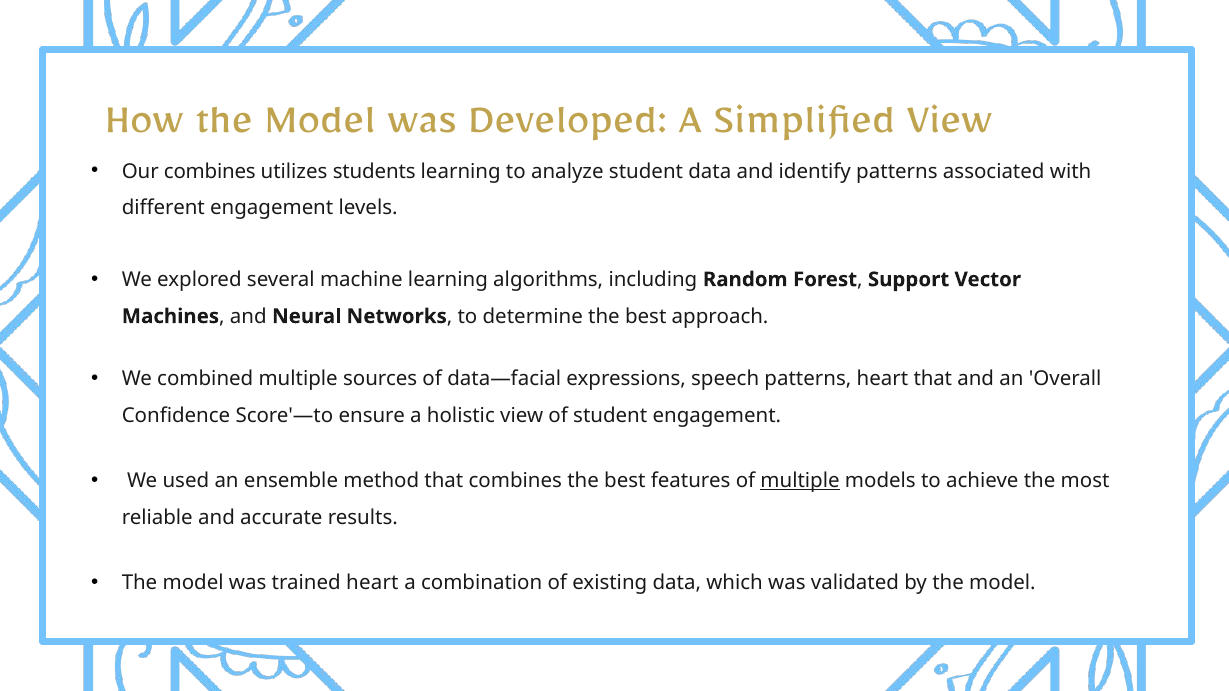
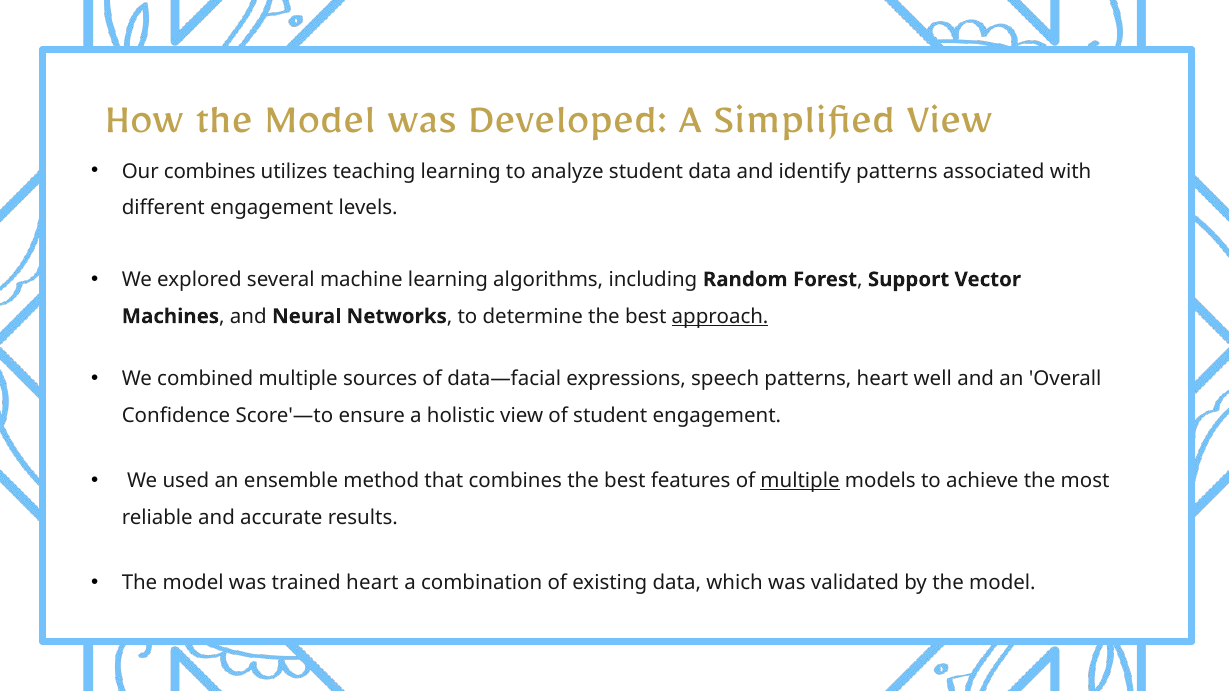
students: students -> teaching
approach underline: none -> present
heart that: that -> well
